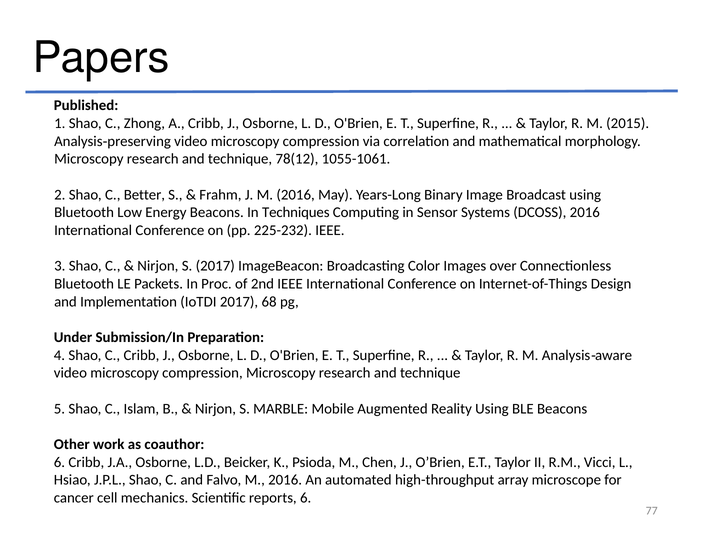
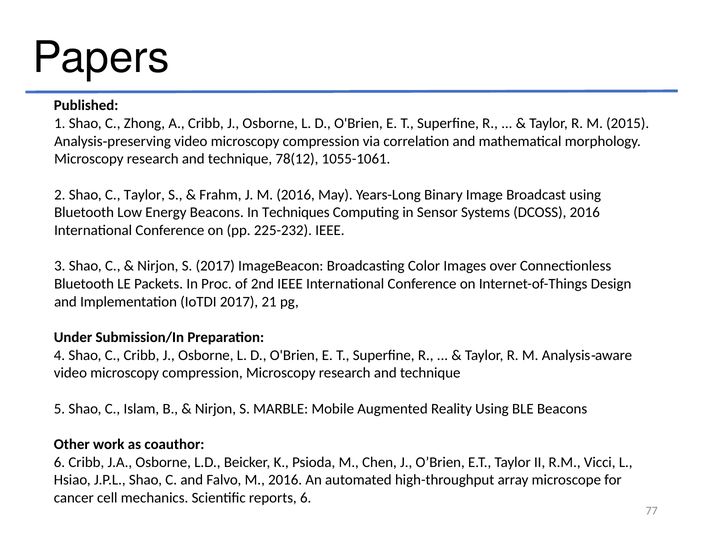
C Better: Better -> Taylor
68: 68 -> 21
